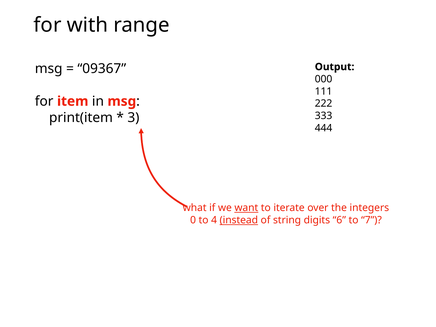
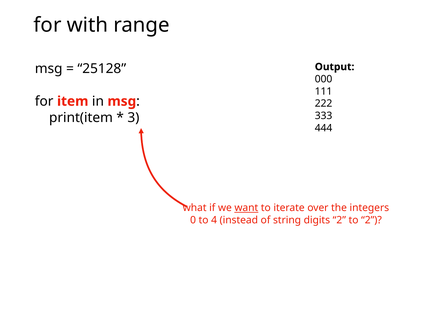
09367: 09367 -> 25128
instead underline: present -> none
digits 6: 6 -> 2
to 7: 7 -> 2
